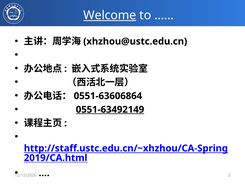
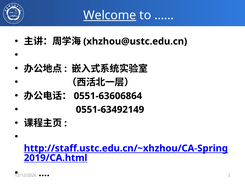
0551-63492149 underline: present -> none
